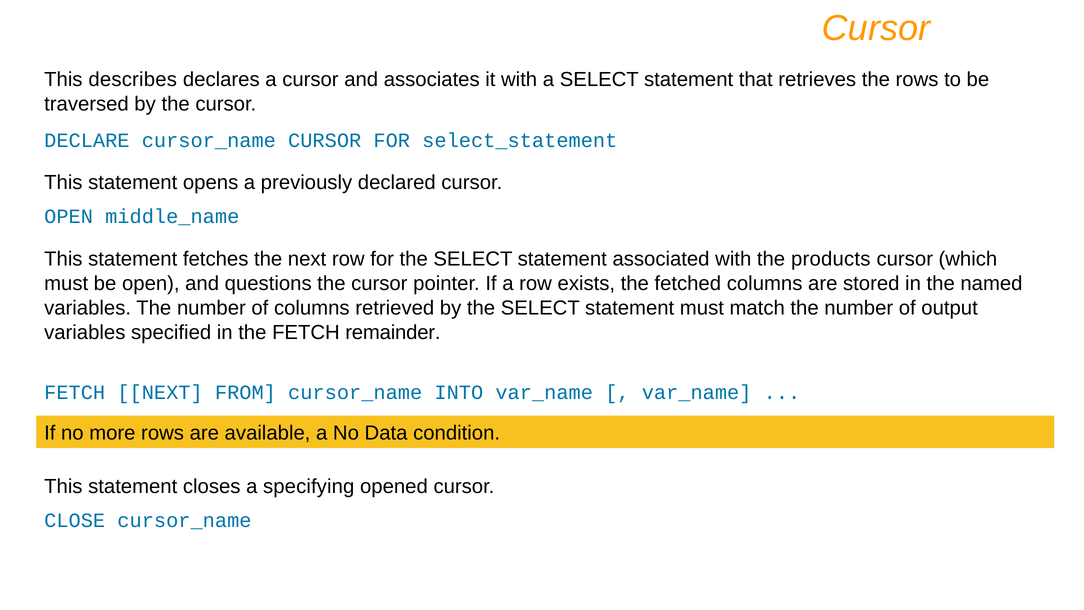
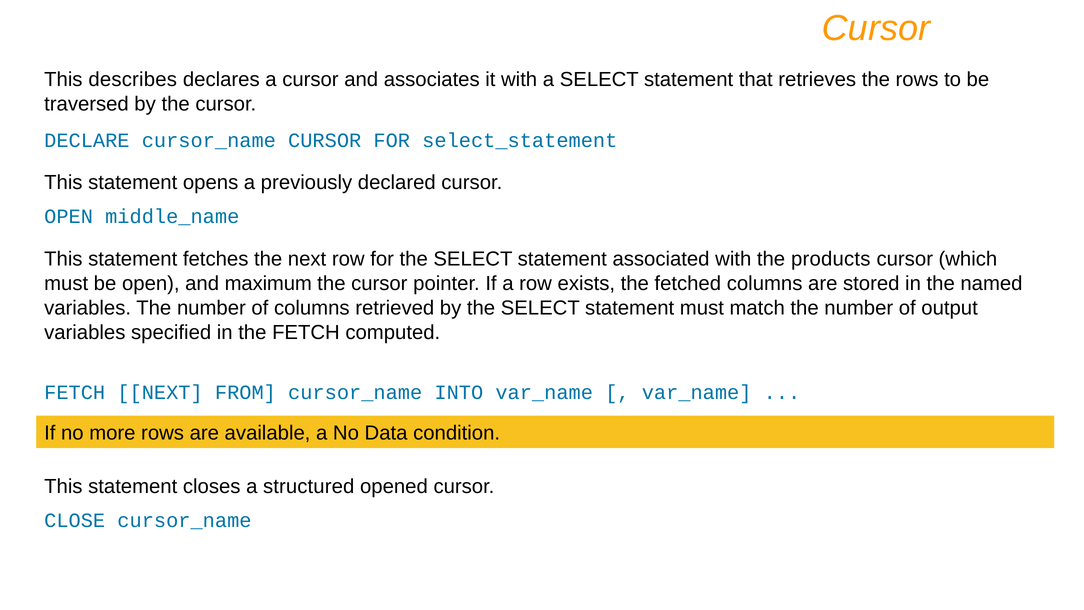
questions: questions -> maximum
remainder: remainder -> computed
specifying: specifying -> structured
